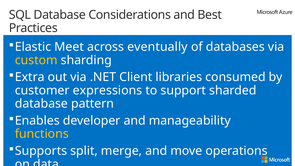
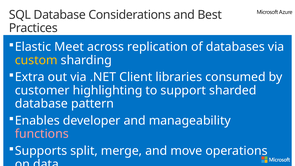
eventually: eventually -> replication
expressions: expressions -> highlighting
functions colour: yellow -> pink
